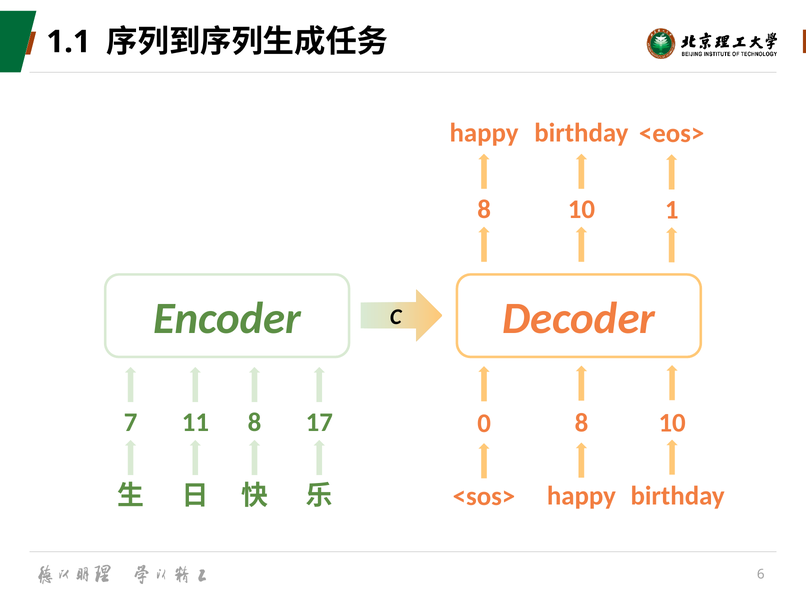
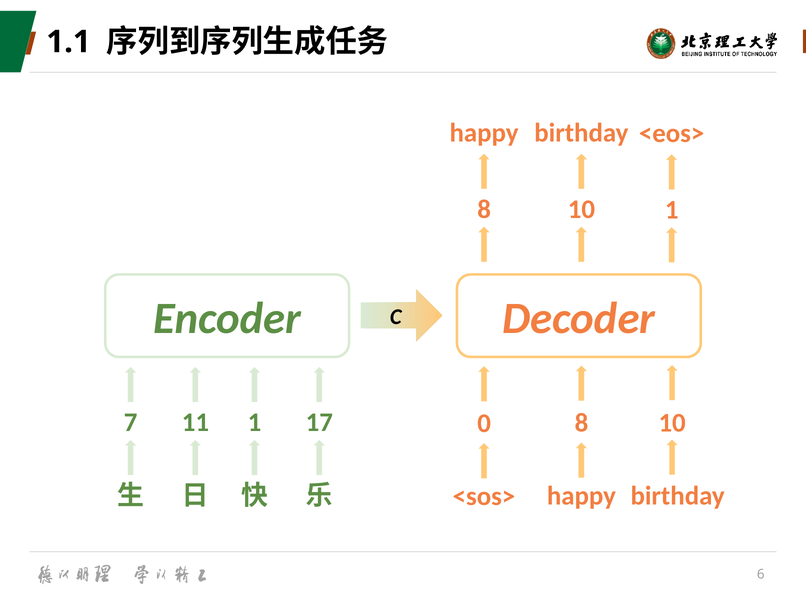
11 8: 8 -> 1
